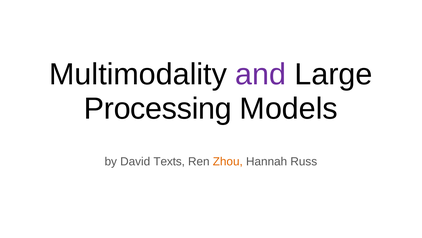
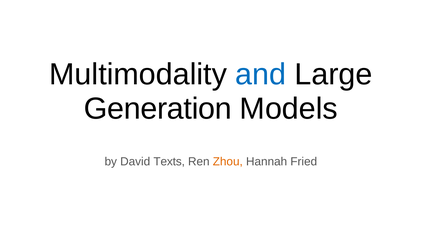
and colour: purple -> blue
Processing: Processing -> Generation
Russ: Russ -> Fried
